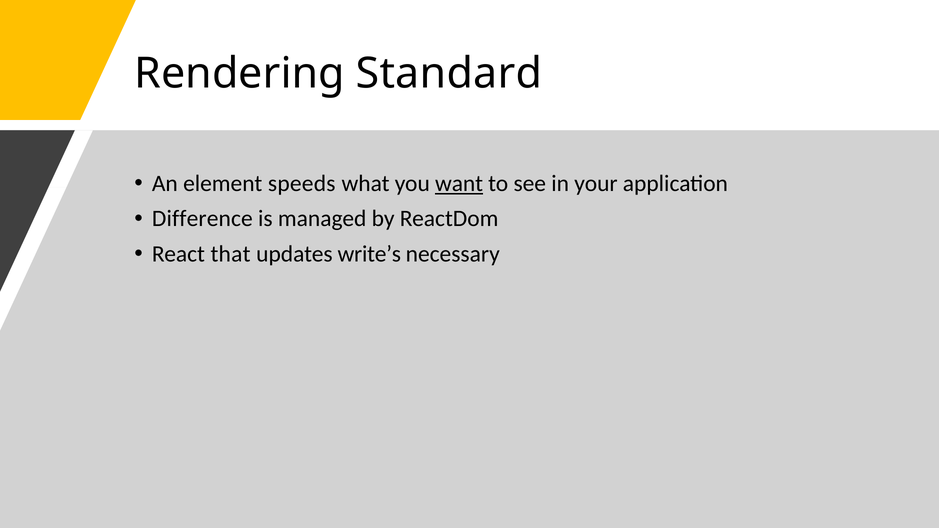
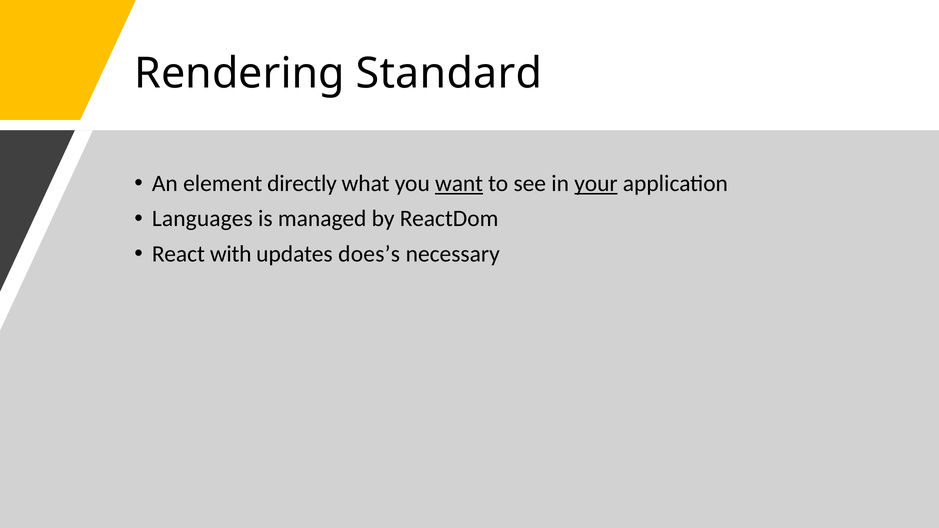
speeds: speeds -> directly
your underline: none -> present
Difference: Difference -> Languages
that: that -> with
write’s: write’s -> does’s
